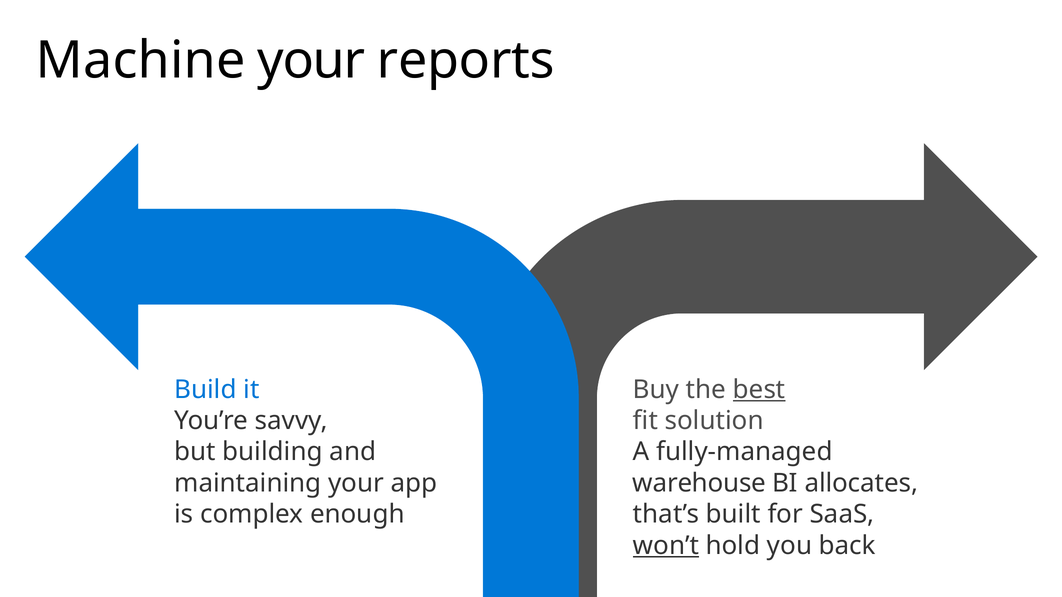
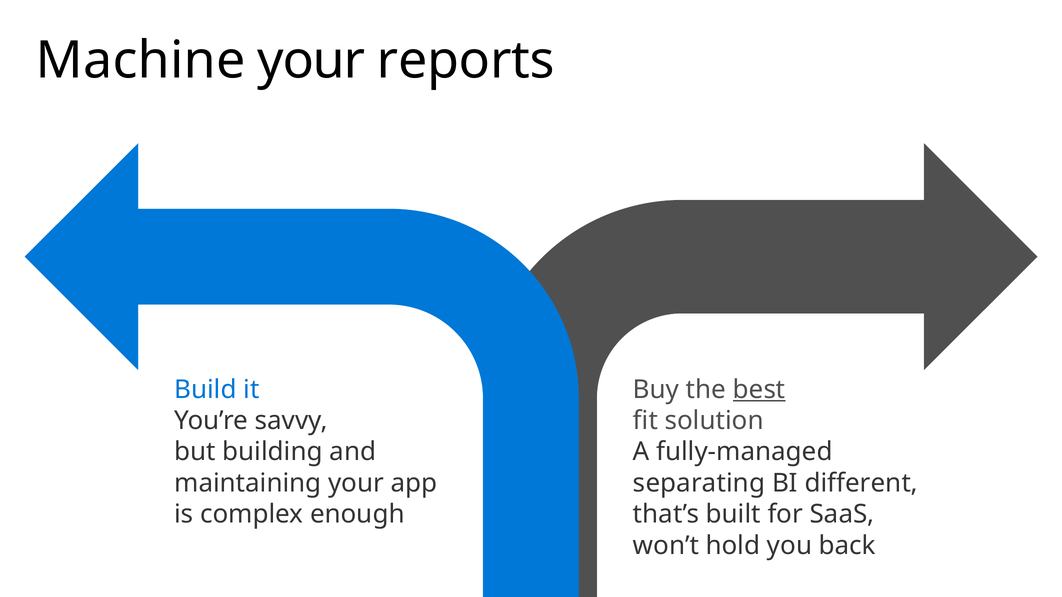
warehouse: warehouse -> separating
allocates: allocates -> different
won’t underline: present -> none
